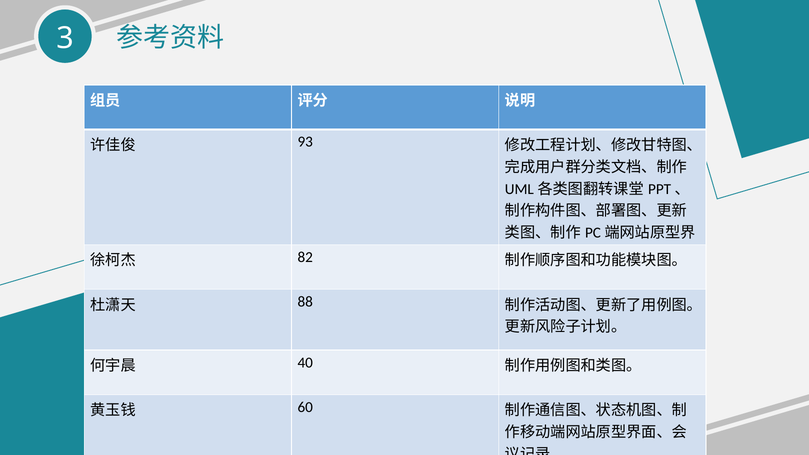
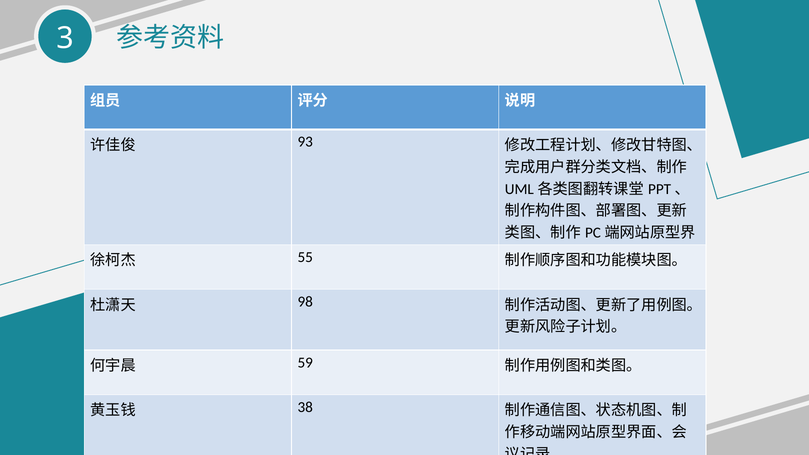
82: 82 -> 55
88: 88 -> 98
40: 40 -> 59
60: 60 -> 38
